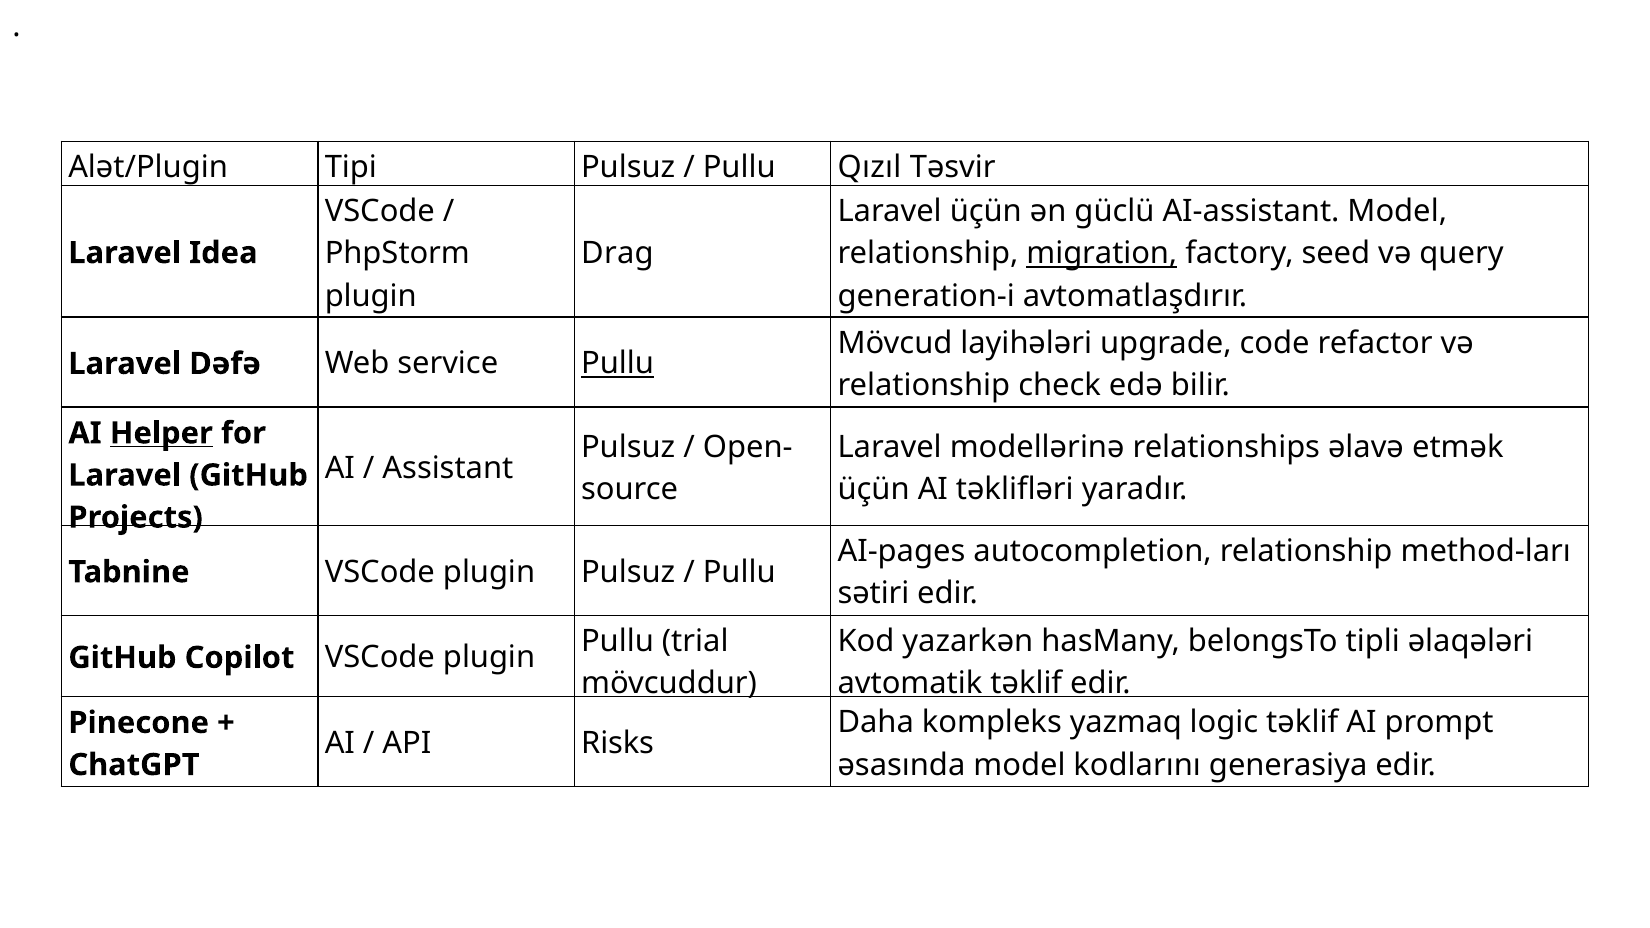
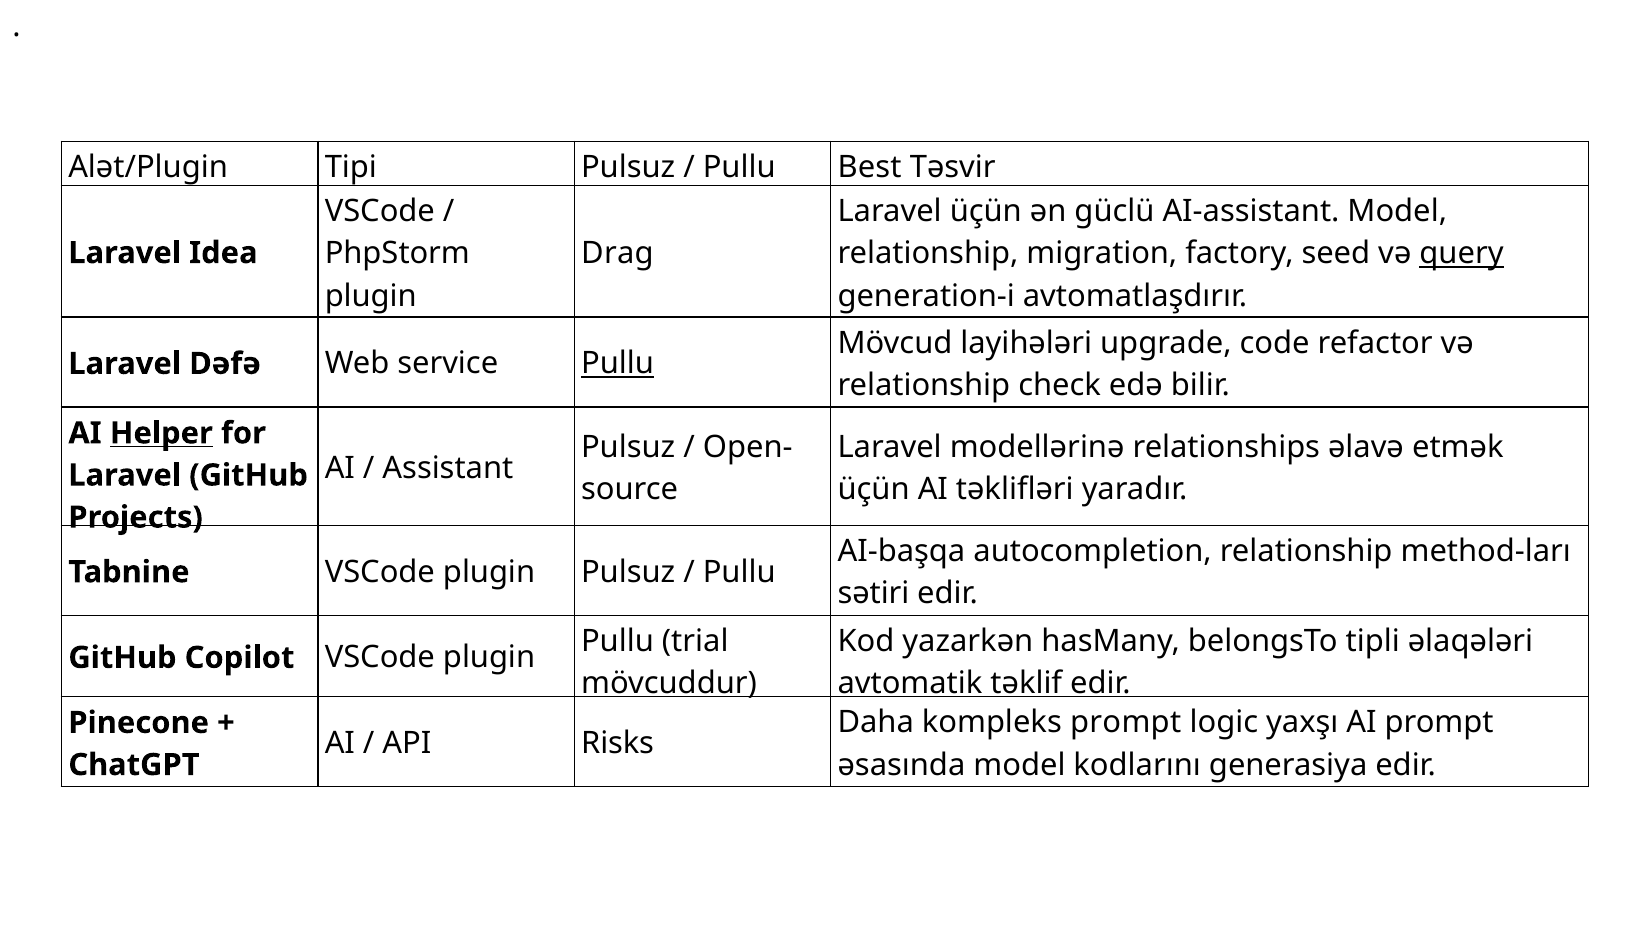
Qızıl: Qızıl -> Best
migration underline: present -> none
query underline: none -> present
AI-pages: AI-pages -> AI-başqa
kompleks yazmaq: yazmaq -> prompt
logic təklif: təklif -> yaxşı
